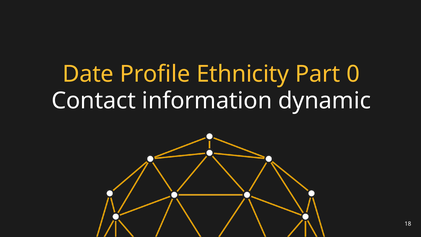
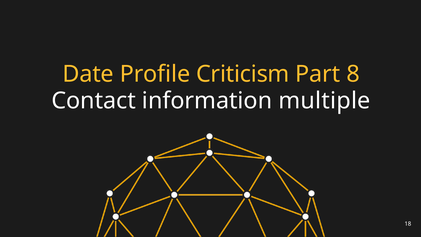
Ethnicity: Ethnicity -> Criticism
0: 0 -> 8
dynamic: dynamic -> multiple
